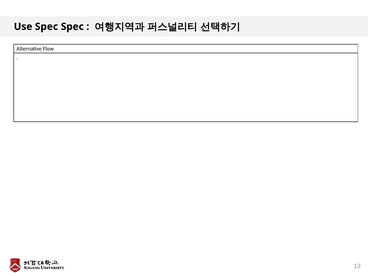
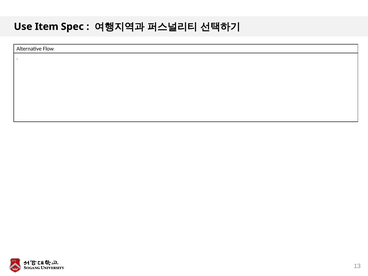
Use Spec: Spec -> Item
